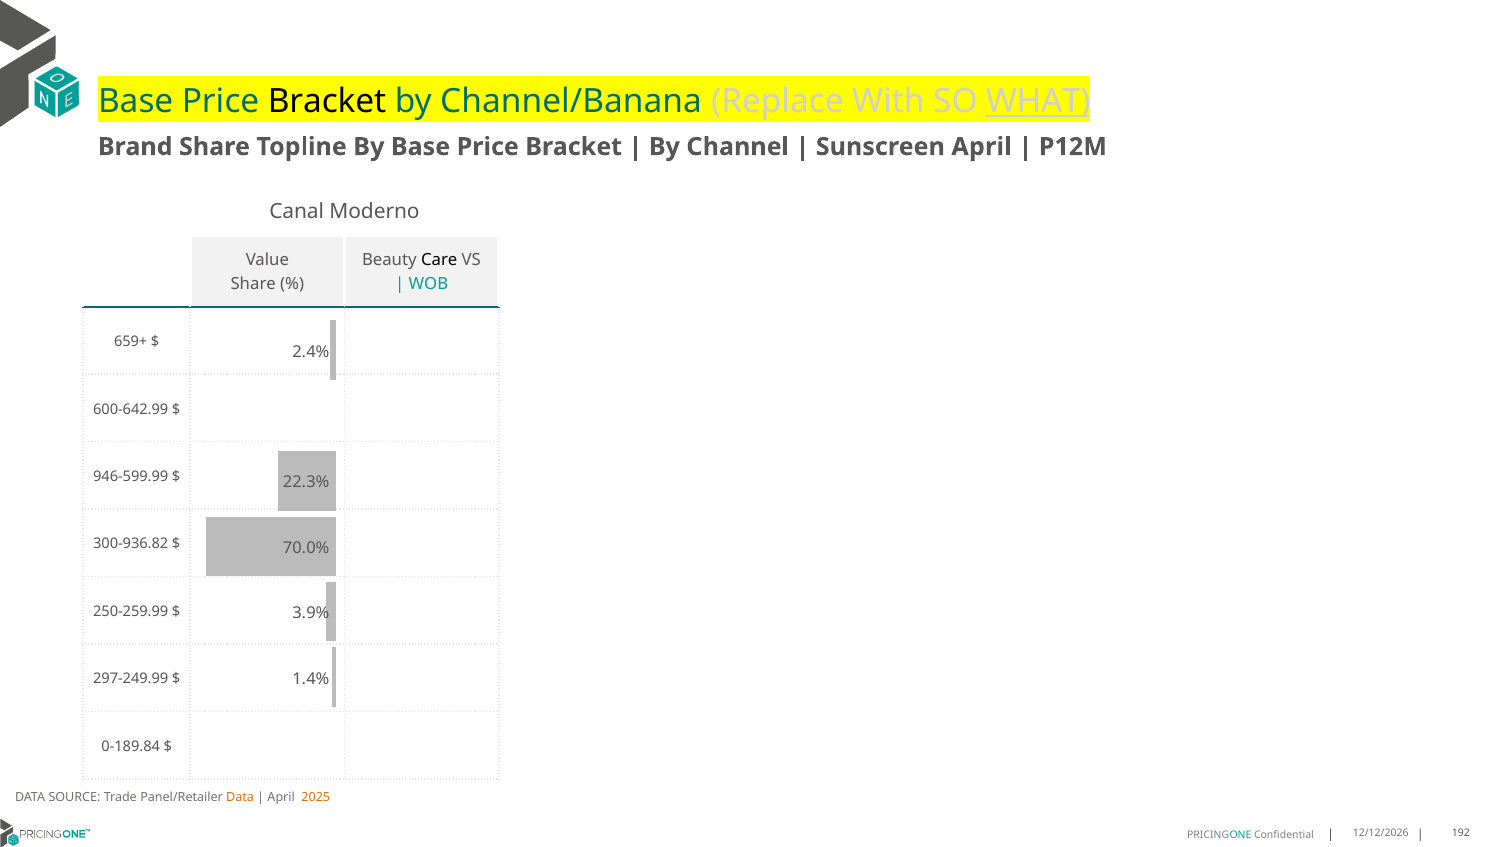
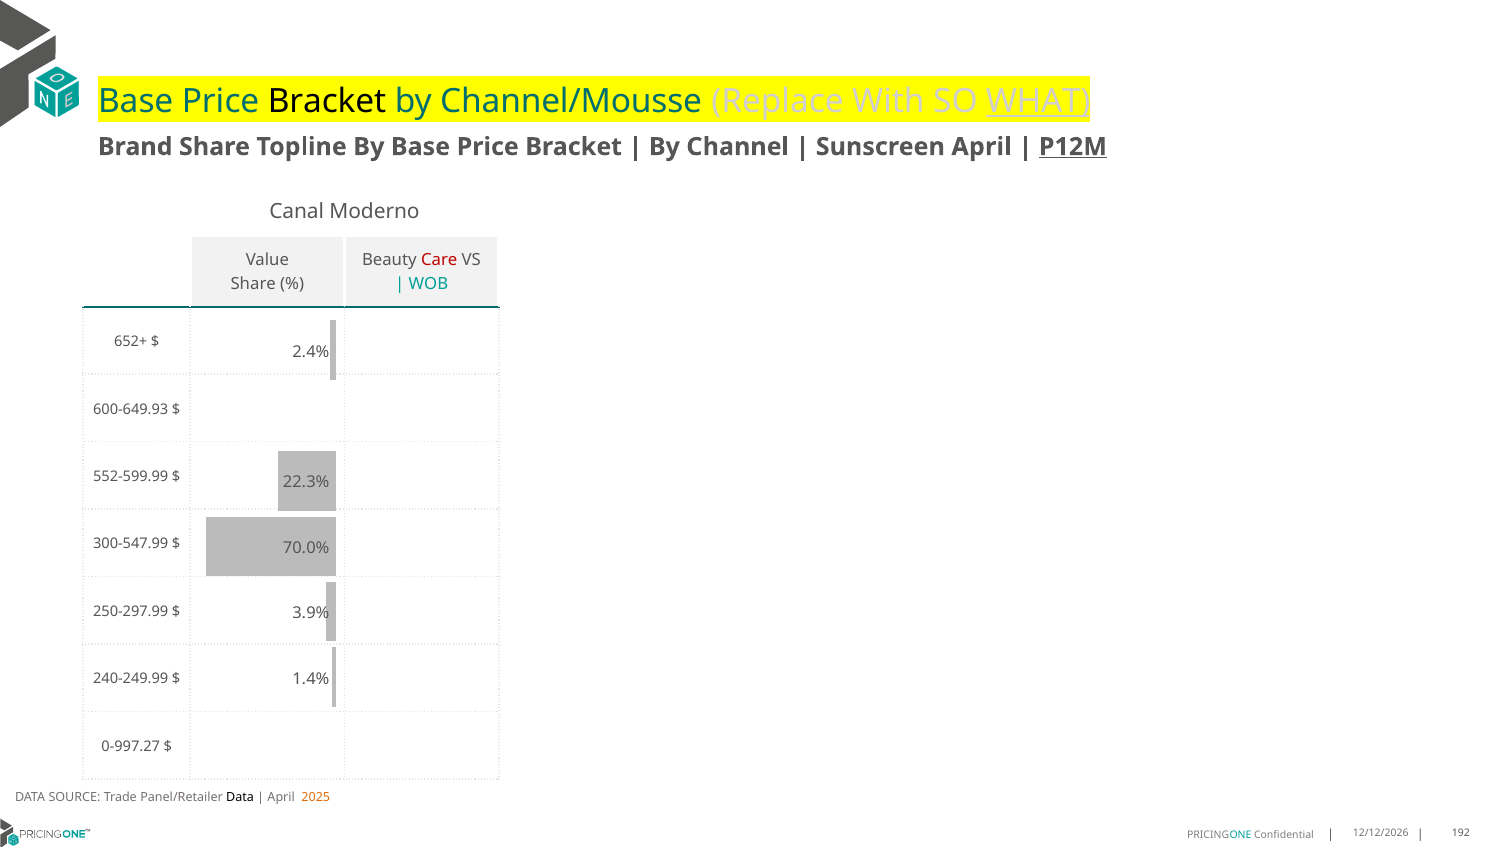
Channel/Banana: Channel/Banana -> Channel/Mousse
P12M underline: none -> present
Care colour: black -> red
659+: 659+ -> 652+
600-642.99: 600-642.99 -> 600-649.93
946-599.99: 946-599.99 -> 552-599.99
300-936.82: 300-936.82 -> 300-547.99
250-259.99: 250-259.99 -> 250-297.99
297-249.99: 297-249.99 -> 240-249.99
0-189.84: 0-189.84 -> 0-997.27
Data at (240, 798) colour: orange -> black
